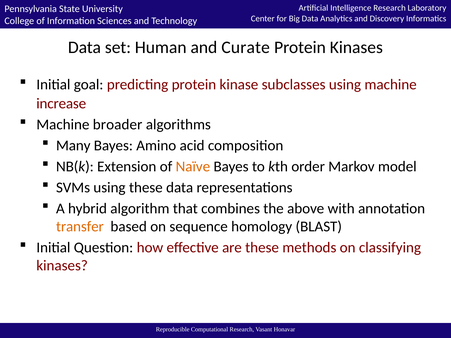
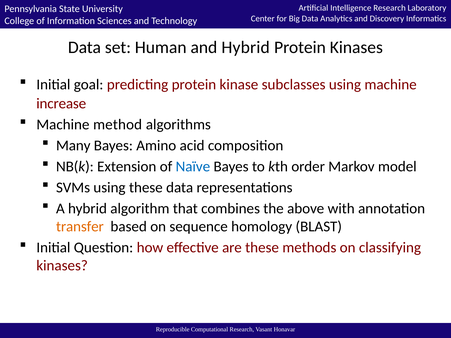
and Curate: Curate -> Hybrid
broader: broader -> method
Naïve colour: orange -> blue
